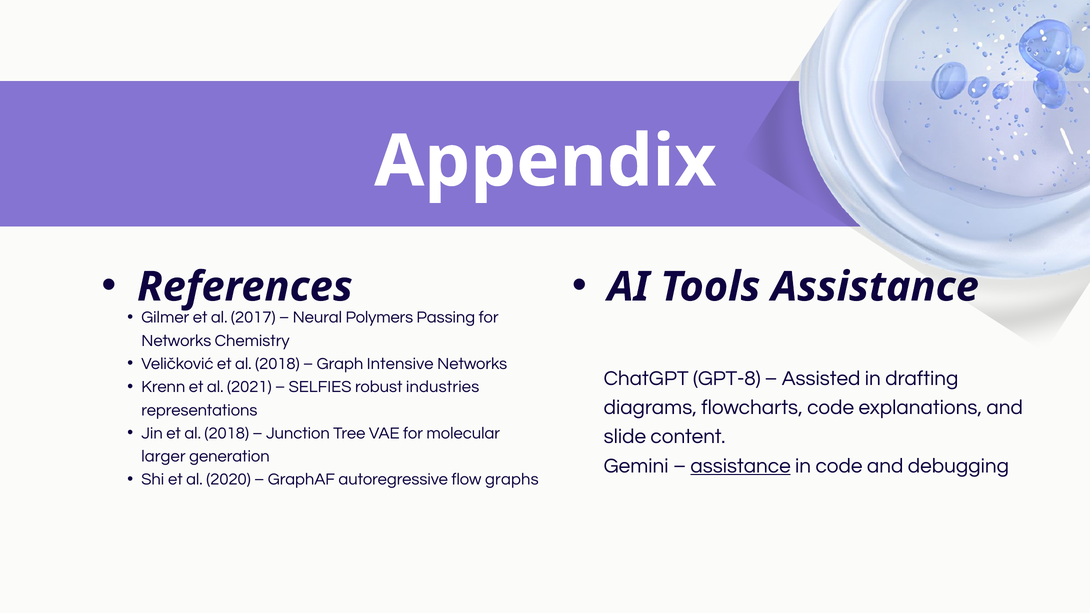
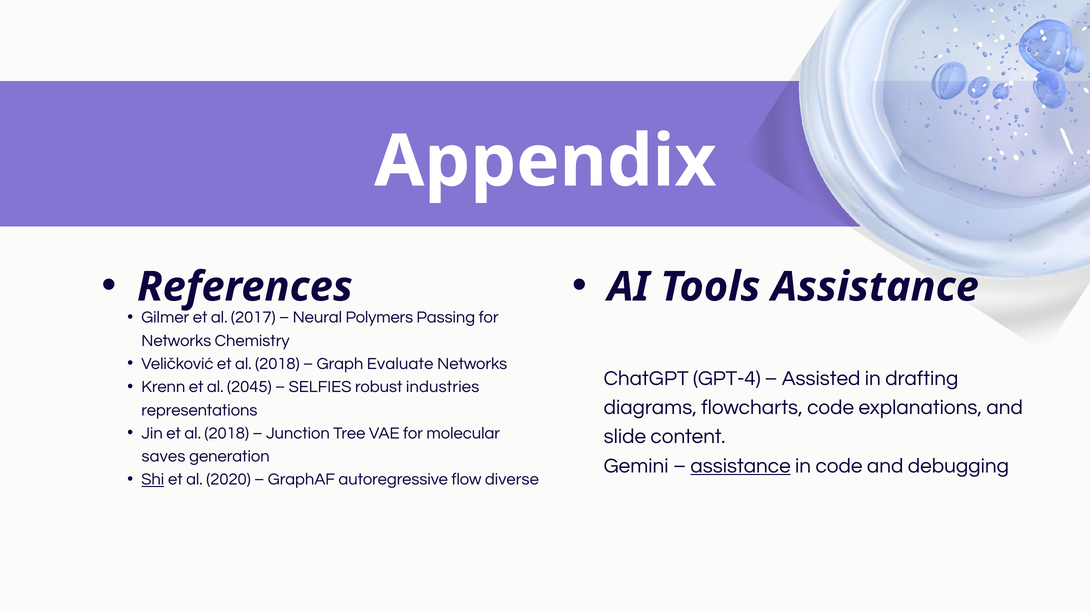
Intensive: Intensive -> Evaluate
GPT-8: GPT-8 -> GPT-4
2021: 2021 -> 2045
larger: larger -> saves
Shi underline: none -> present
graphs: graphs -> diverse
